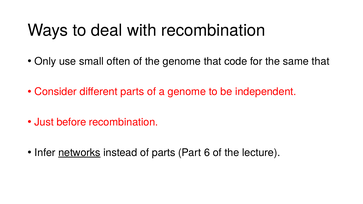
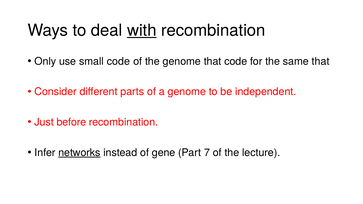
with underline: none -> present
small often: often -> code
of parts: parts -> gene
6: 6 -> 7
